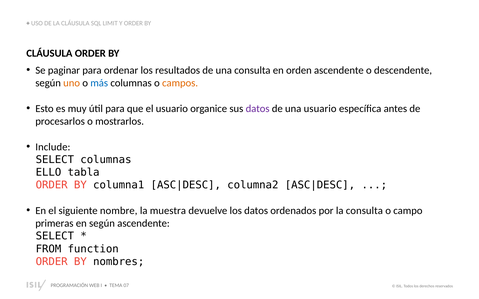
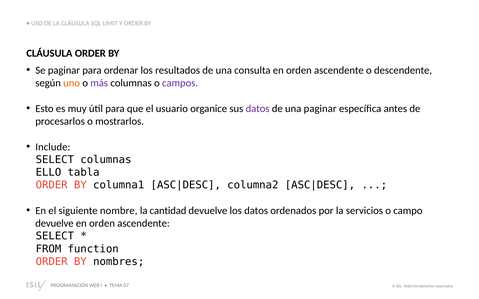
más colour: blue -> purple
campos colour: orange -> purple
una usuario: usuario -> paginar
muestra: muestra -> cantidad
la consulta: consulta -> servicios
primeras at (54, 224): primeras -> devuelve
según at (102, 224): según -> orden
